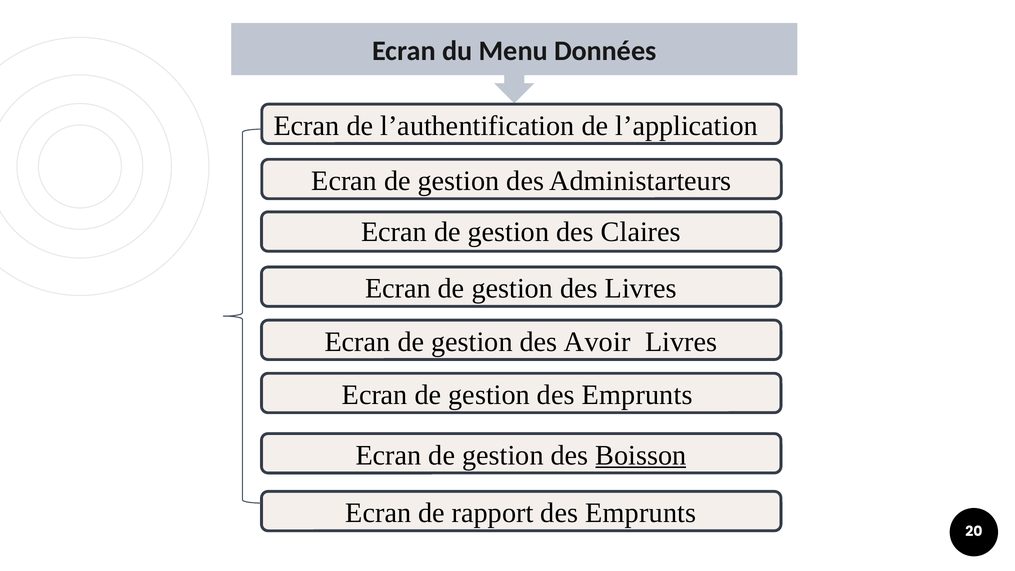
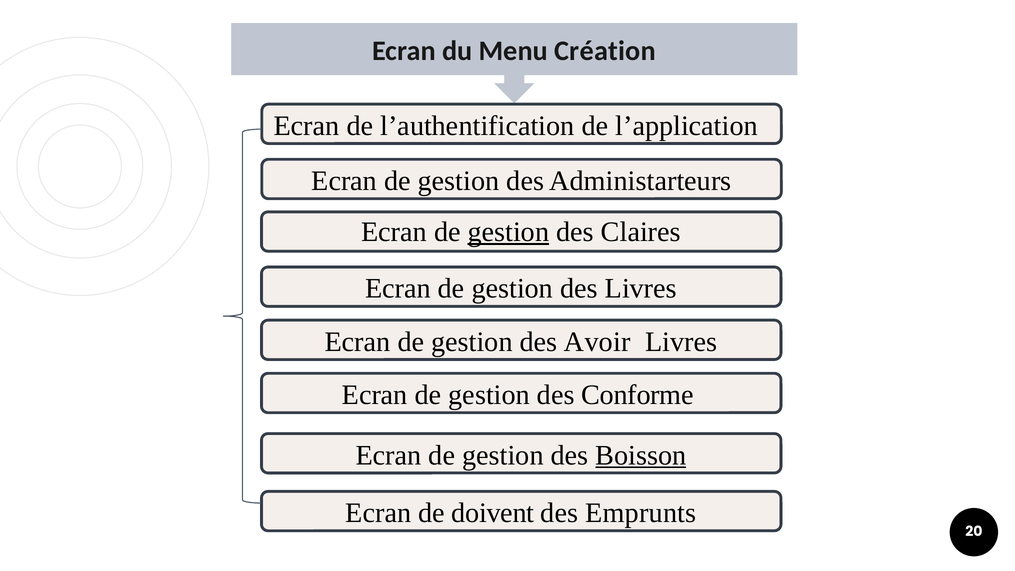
Données: Données -> Création
gestion at (508, 232) underline: none -> present
gestion des Emprunts: Emprunts -> Conforme
rapport: rapport -> doivent
